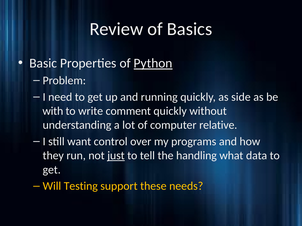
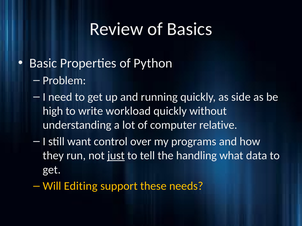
Python underline: present -> none
with: with -> high
comment: comment -> workload
Testing: Testing -> Editing
